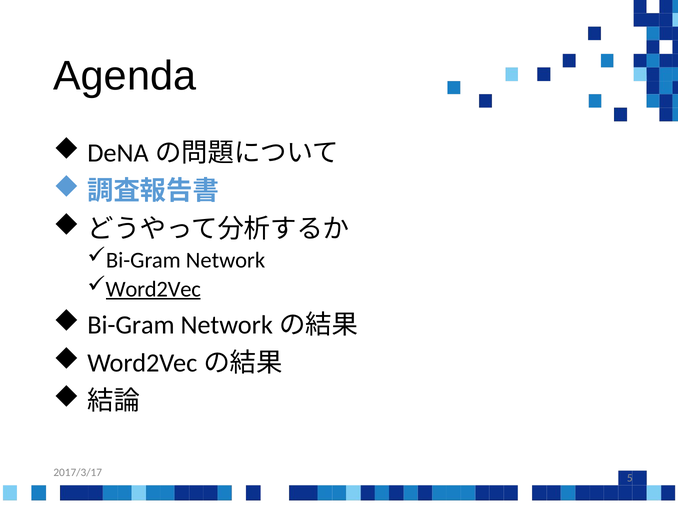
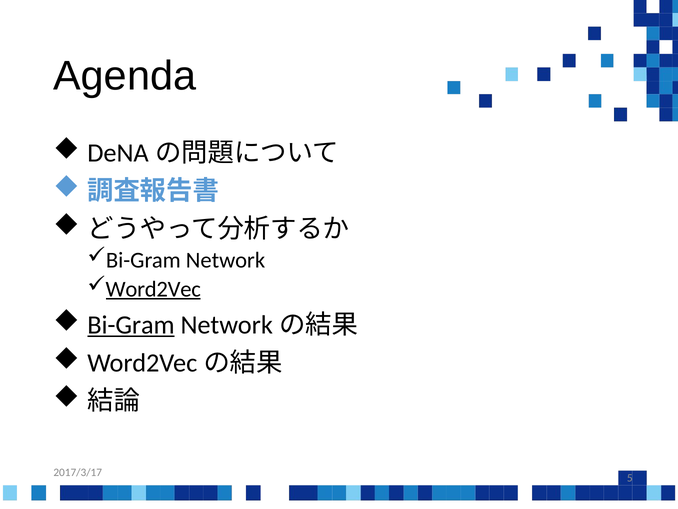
Bi-Gram at (131, 325) underline: none -> present
